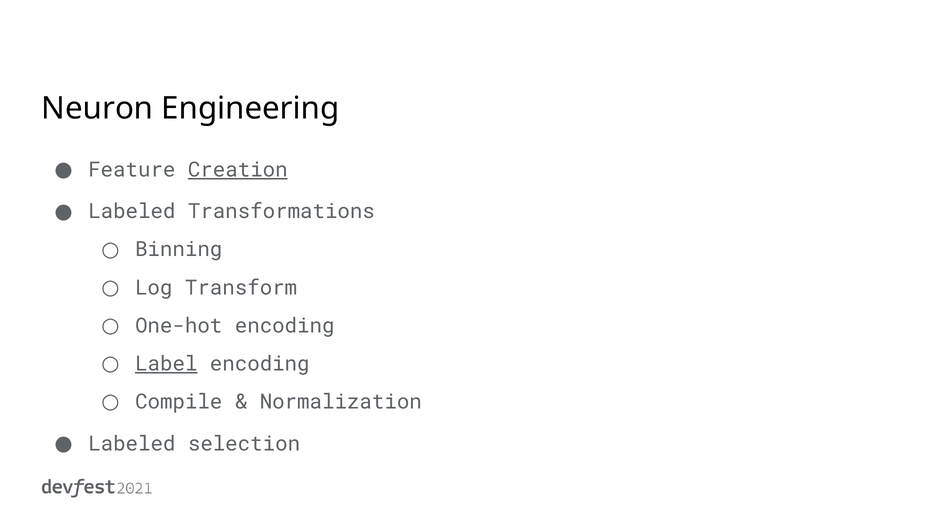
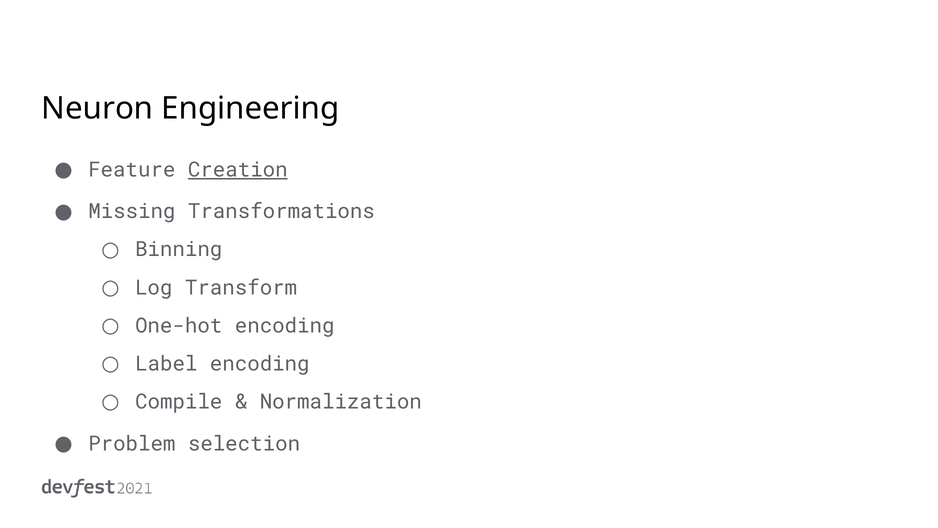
Labeled at (132, 211): Labeled -> Missing
Label underline: present -> none
Labeled at (132, 443): Labeled -> Problem
